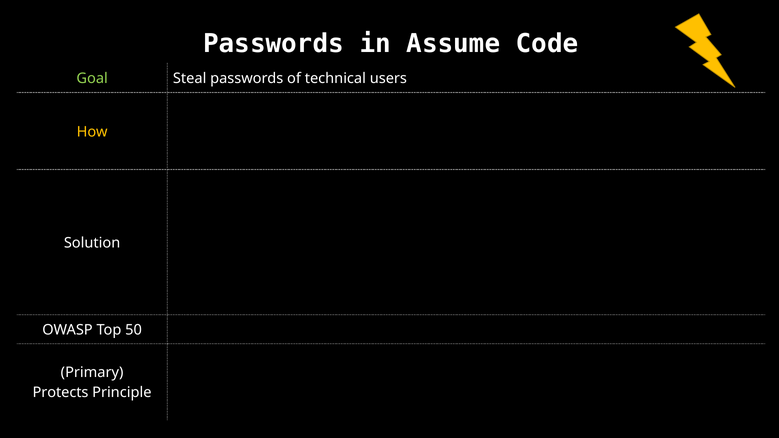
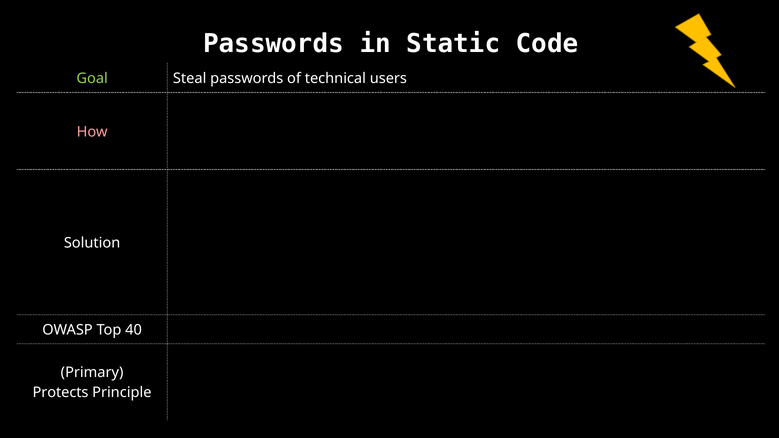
Assume: Assume -> Static
How colour: yellow -> pink
50: 50 -> 40
